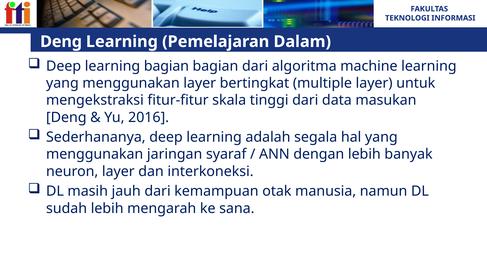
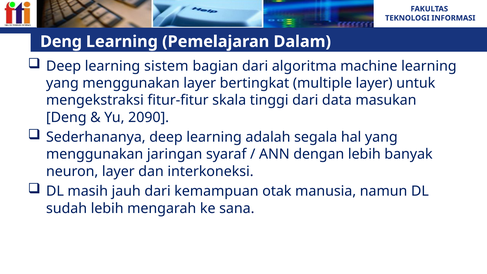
learning bagian: bagian -> sistem
2016: 2016 -> 2090
